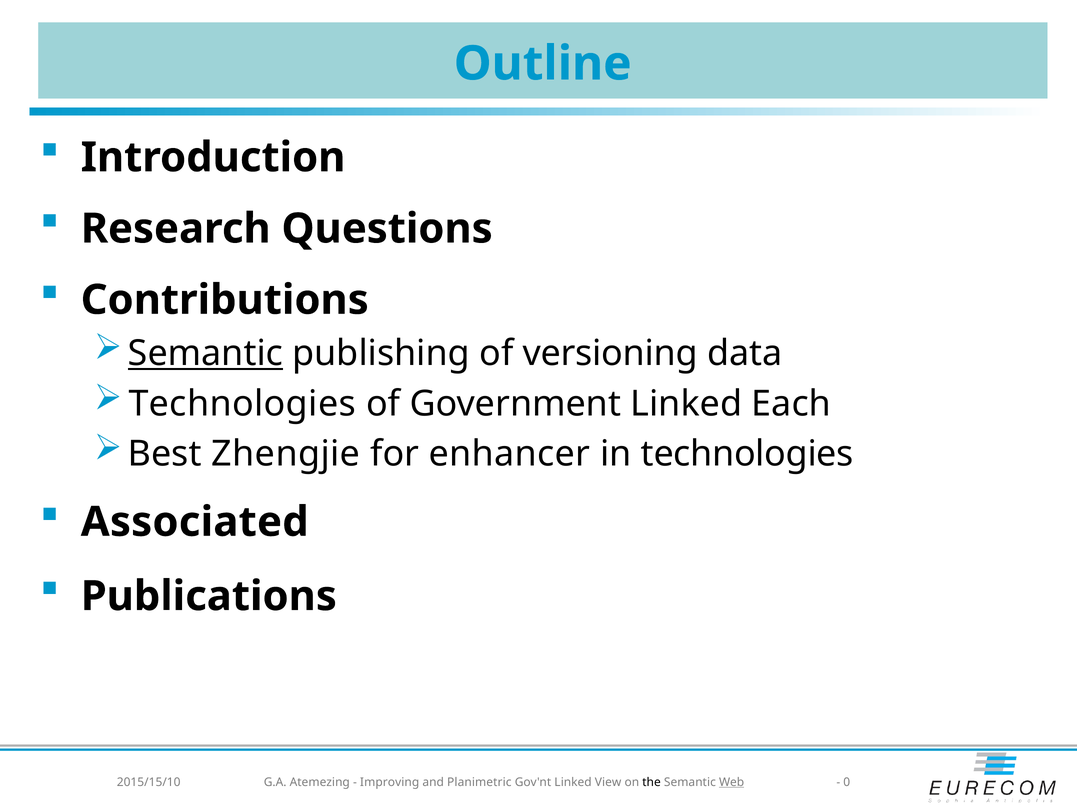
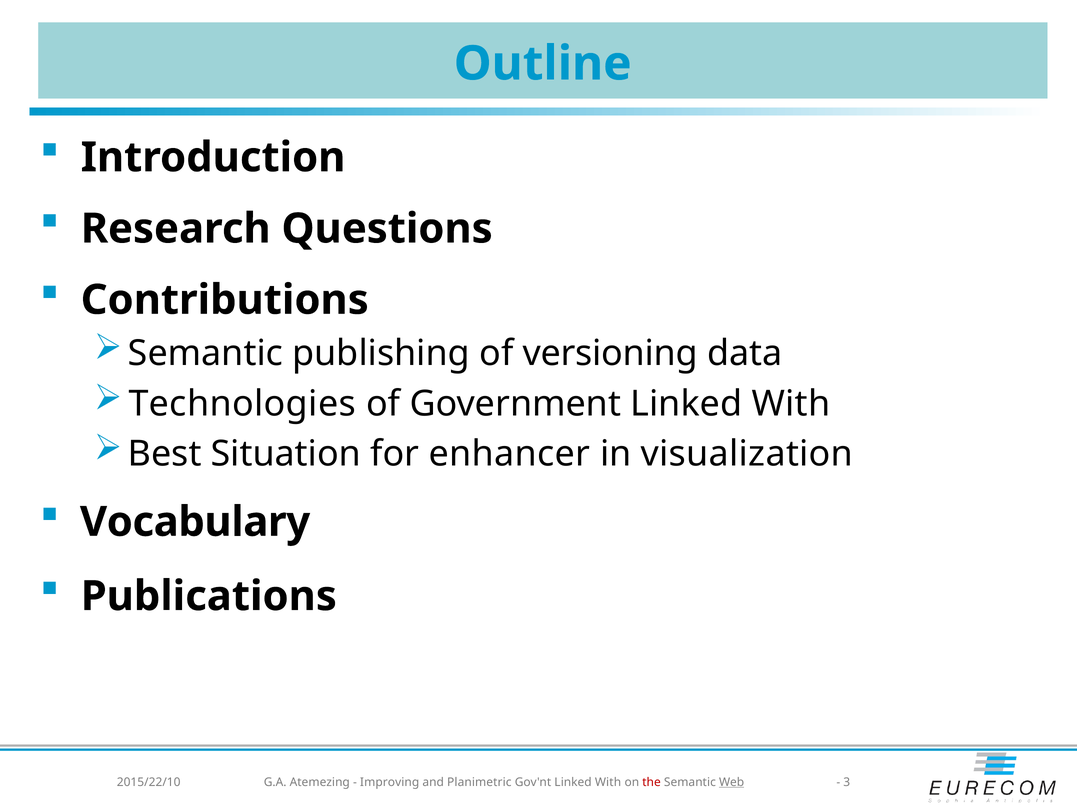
Semantic at (205, 353) underline: present -> none
Government Linked Each: Each -> With
Zhengjie: Zhengjie -> Situation
in technologies: technologies -> visualization
Associated: Associated -> Vocabulary
2015/15/10: 2015/15/10 -> 2015/22/10
Gov'nt Linked View: View -> With
the colour: black -> red
0: 0 -> 3
